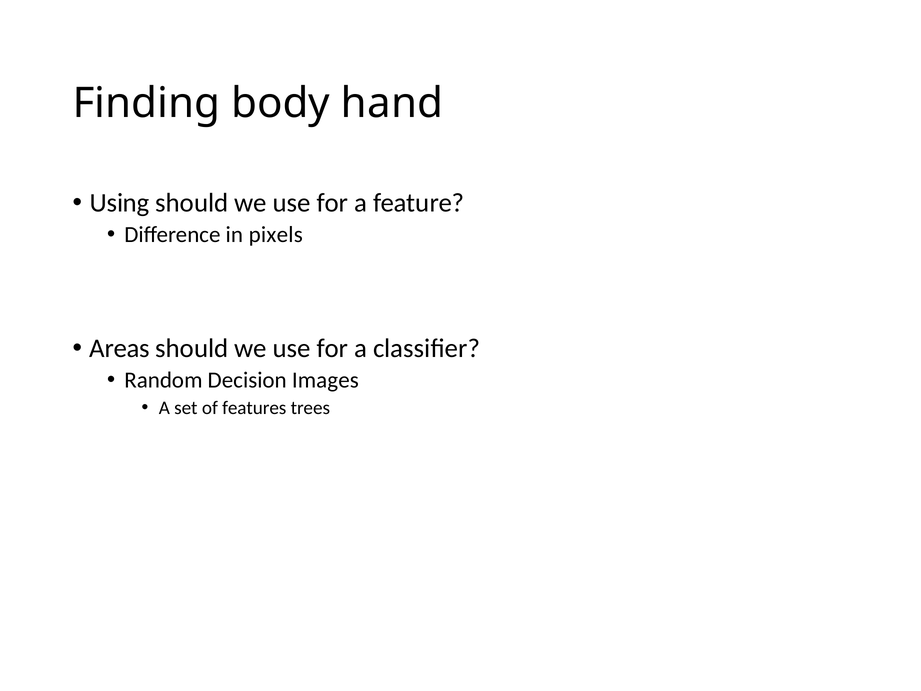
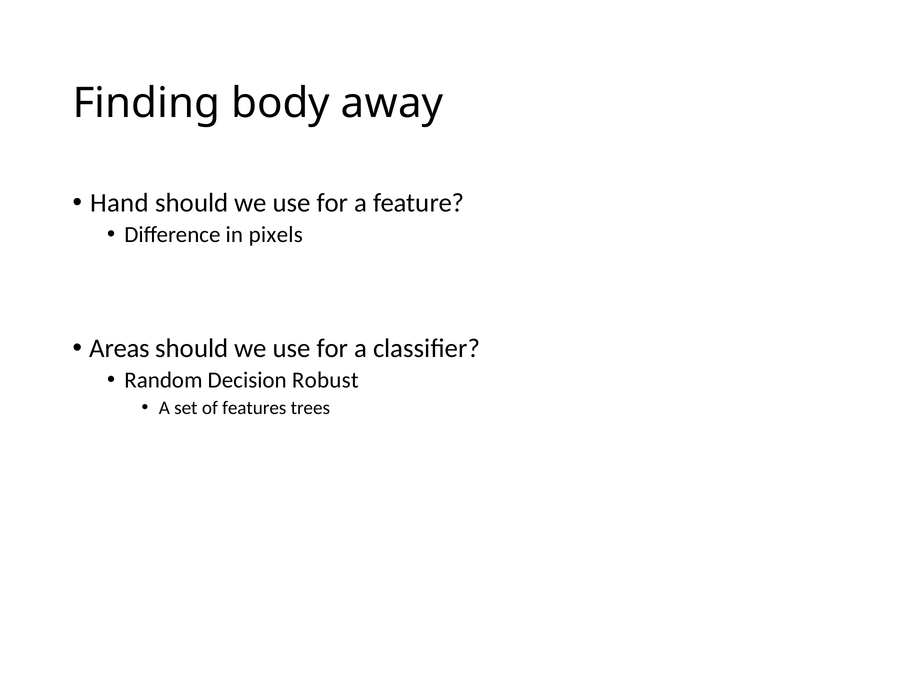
hand: hand -> away
Using: Using -> Hand
Images: Images -> Robust
